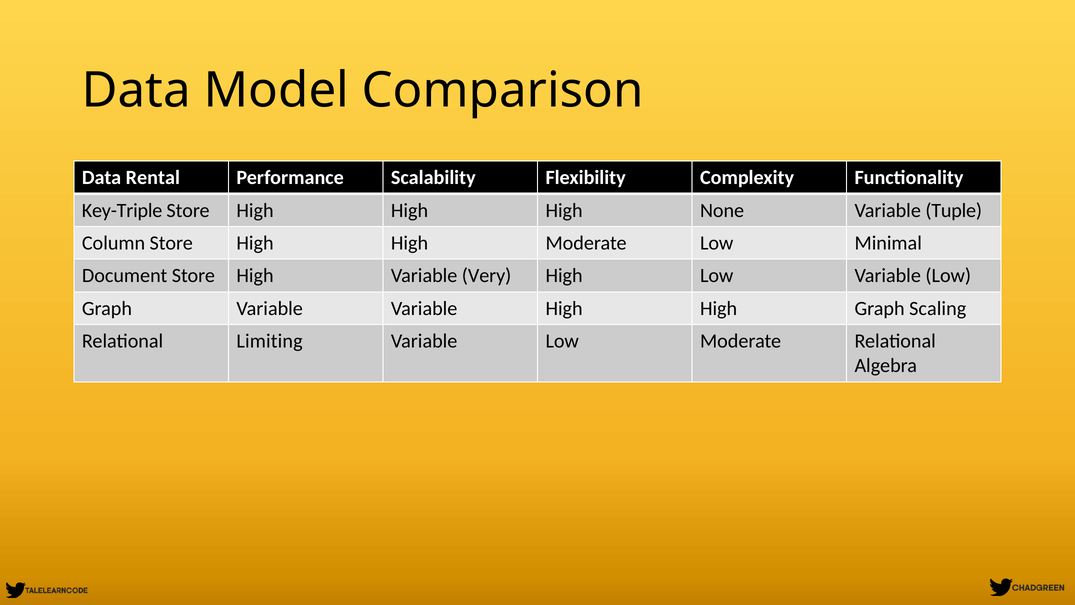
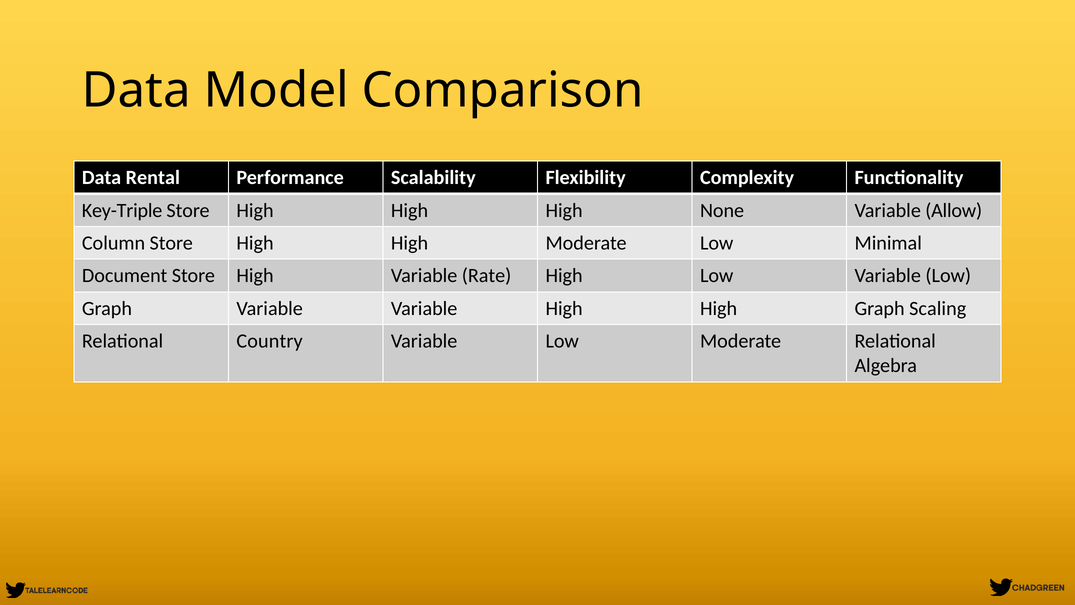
Tuple: Tuple -> Allow
Very: Very -> Rate
Limiting: Limiting -> Country
